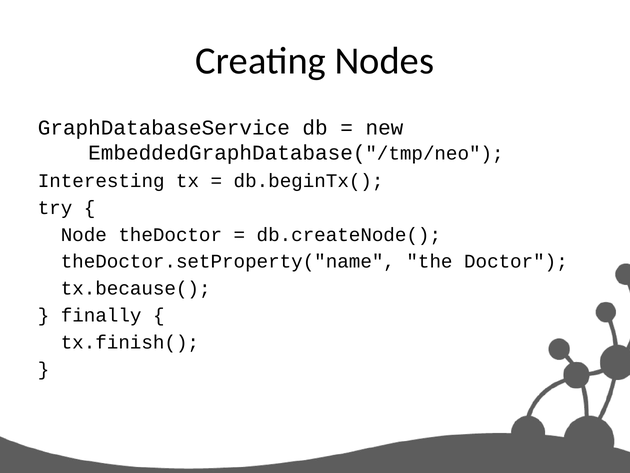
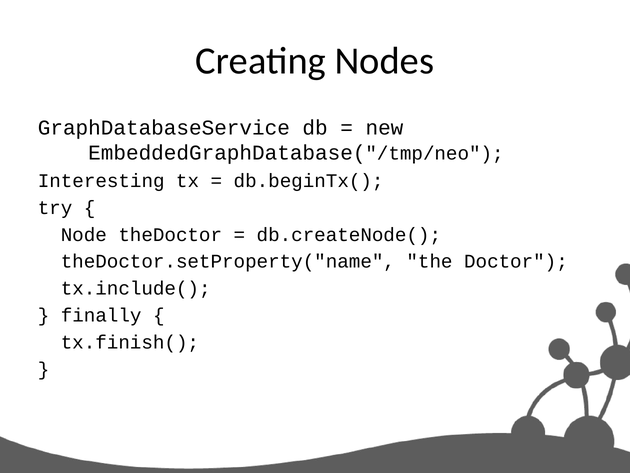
tx.because(: tx.because( -> tx.include(
